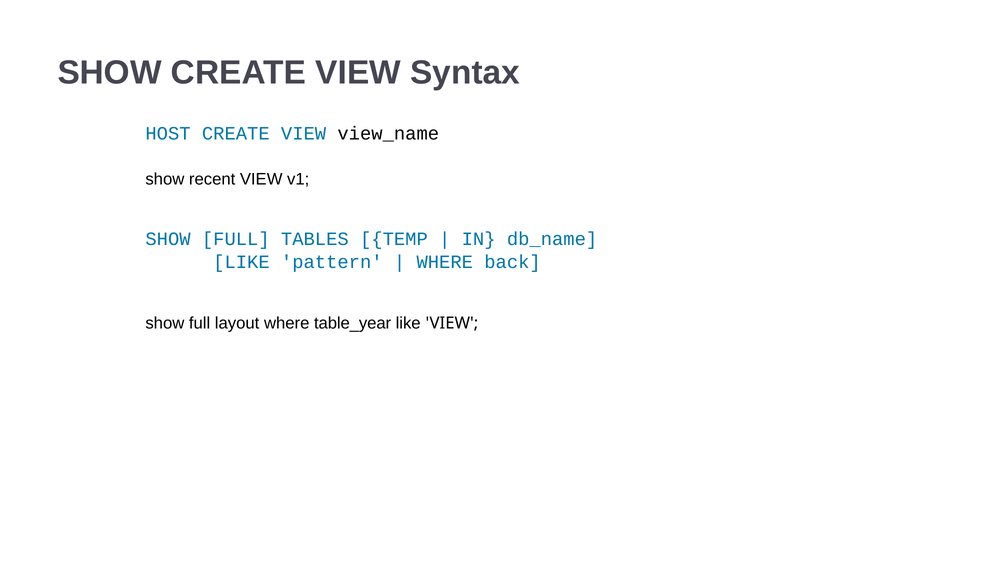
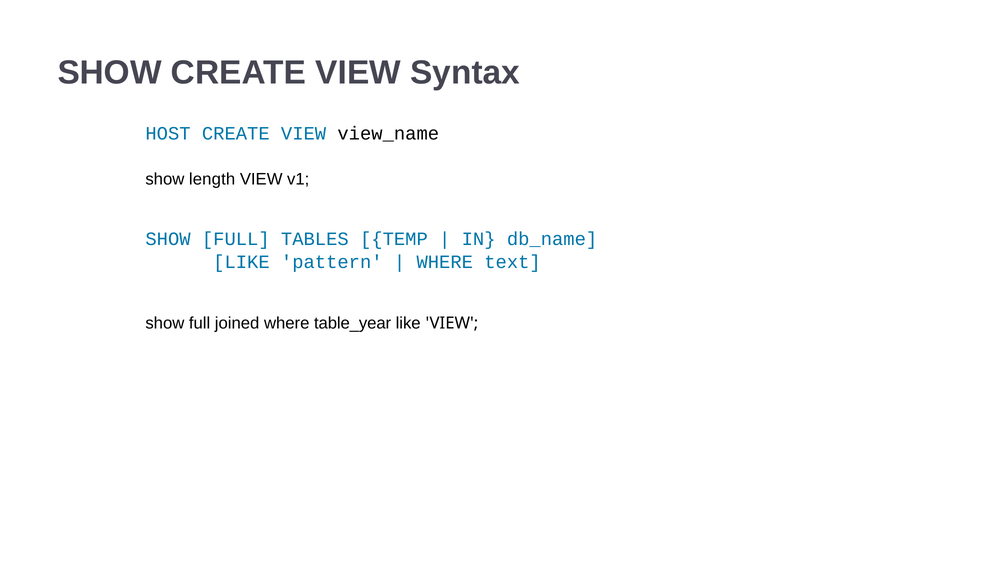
recent: recent -> length
back: back -> text
layout: layout -> joined
